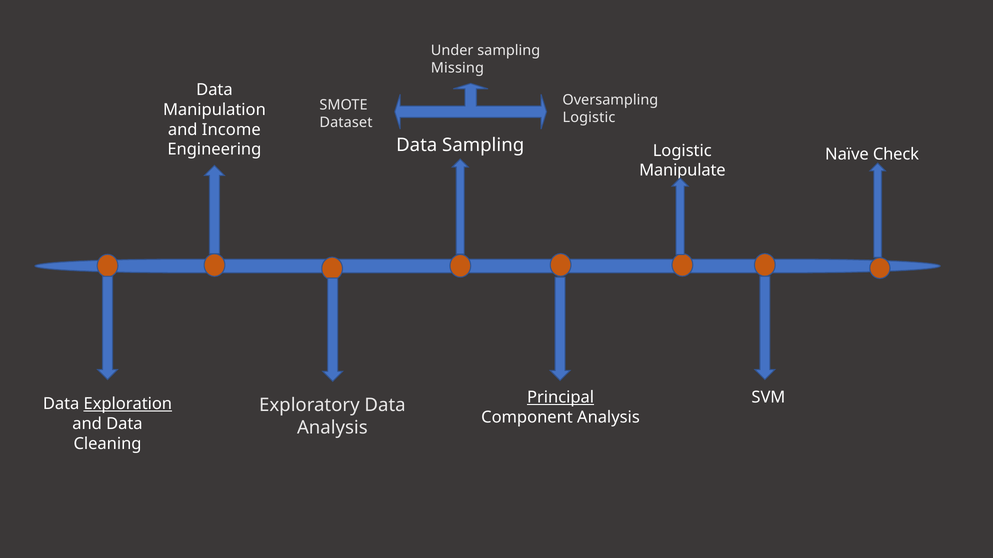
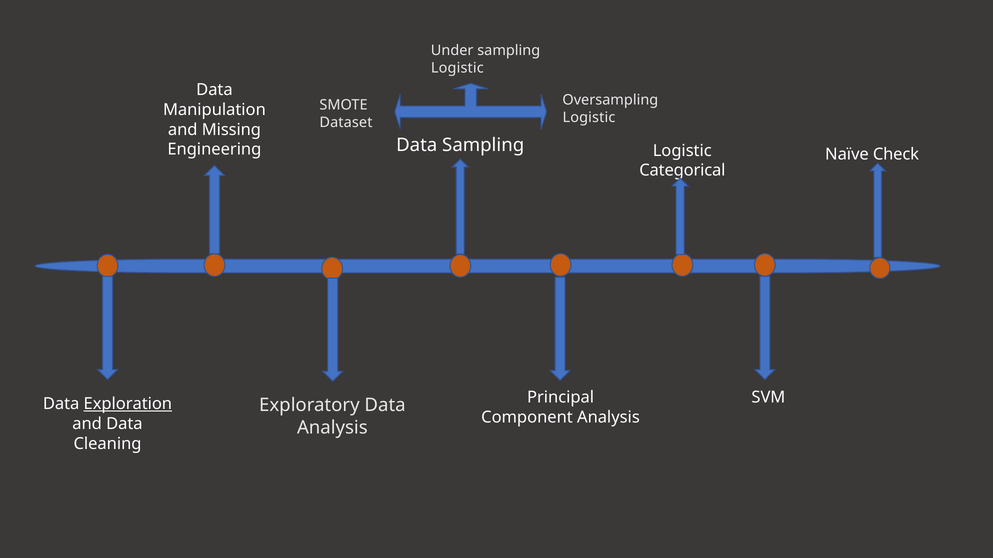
Missing at (457, 68): Missing -> Logistic
Income: Income -> Missing
Manipulate: Manipulate -> Categorical
Principal underline: present -> none
